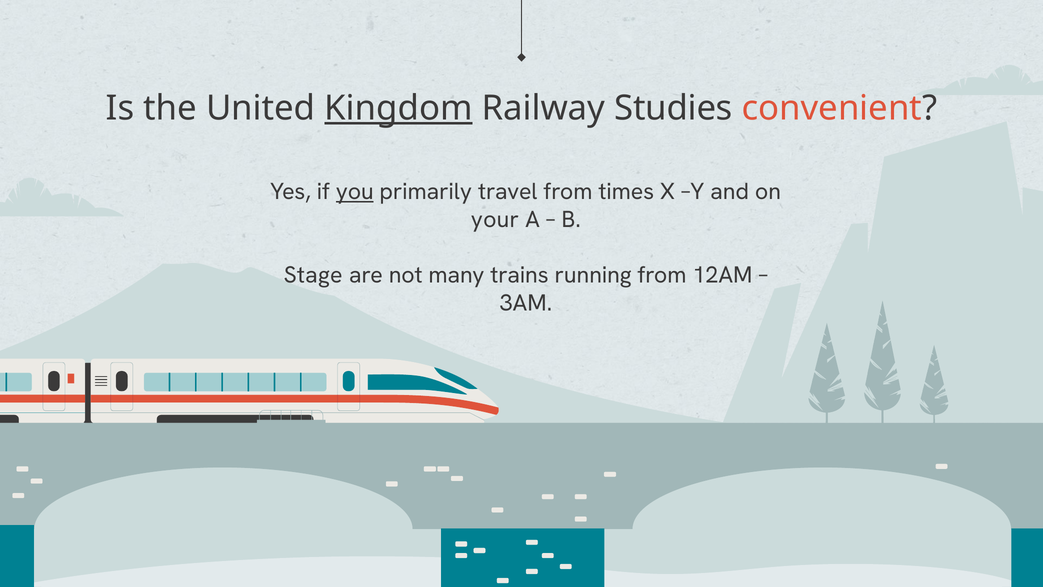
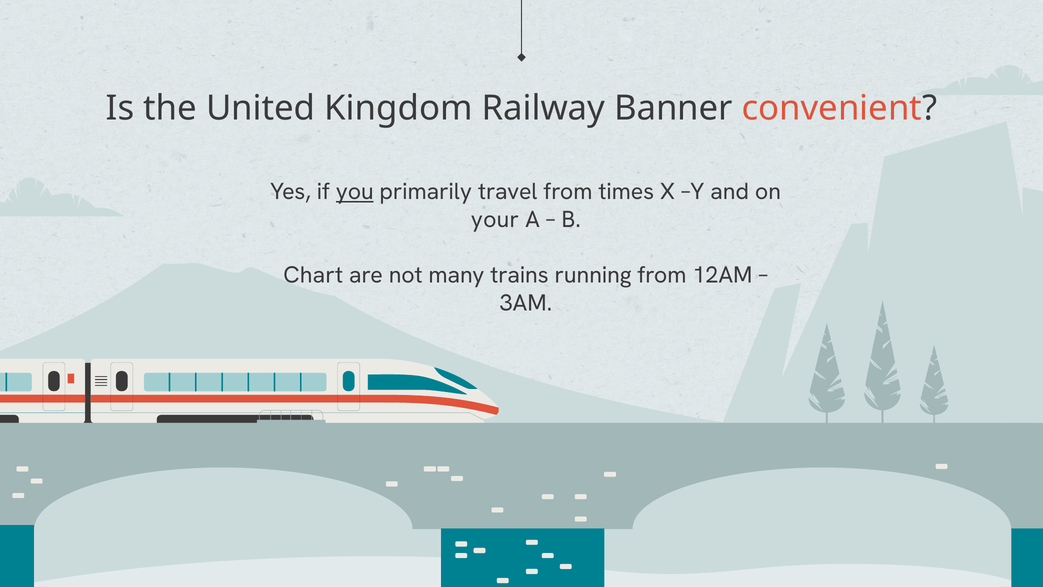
Kingdom underline: present -> none
Studies: Studies -> Banner
Stage: Stage -> Chart
